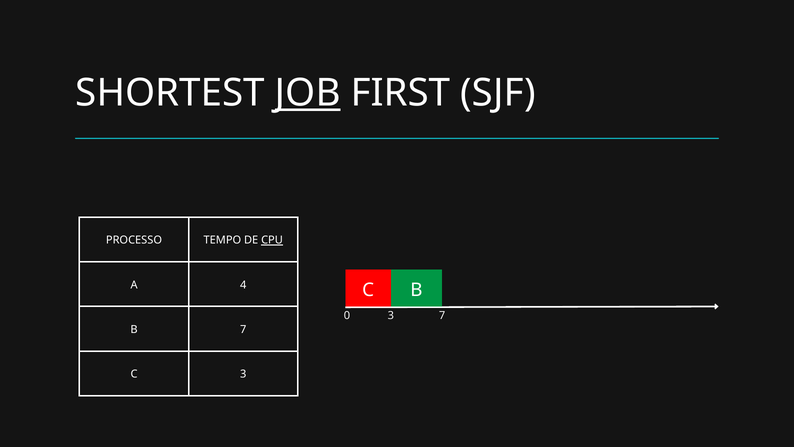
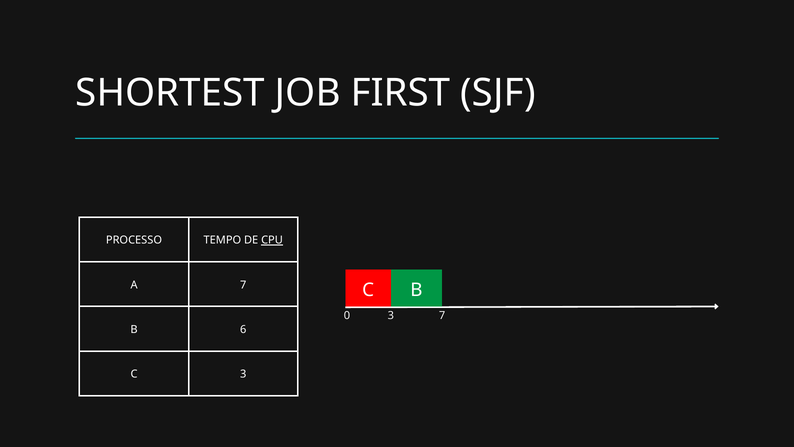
JOB underline: present -> none
A 4: 4 -> 7
7 at (243, 329): 7 -> 6
